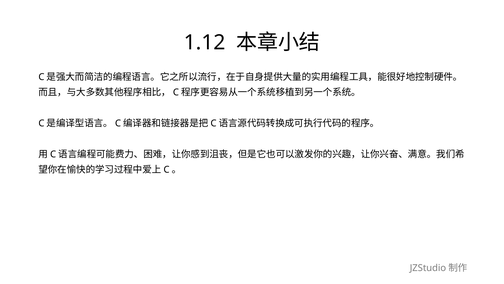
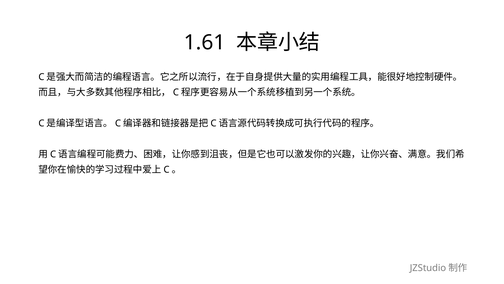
1.12: 1.12 -> 1.61
